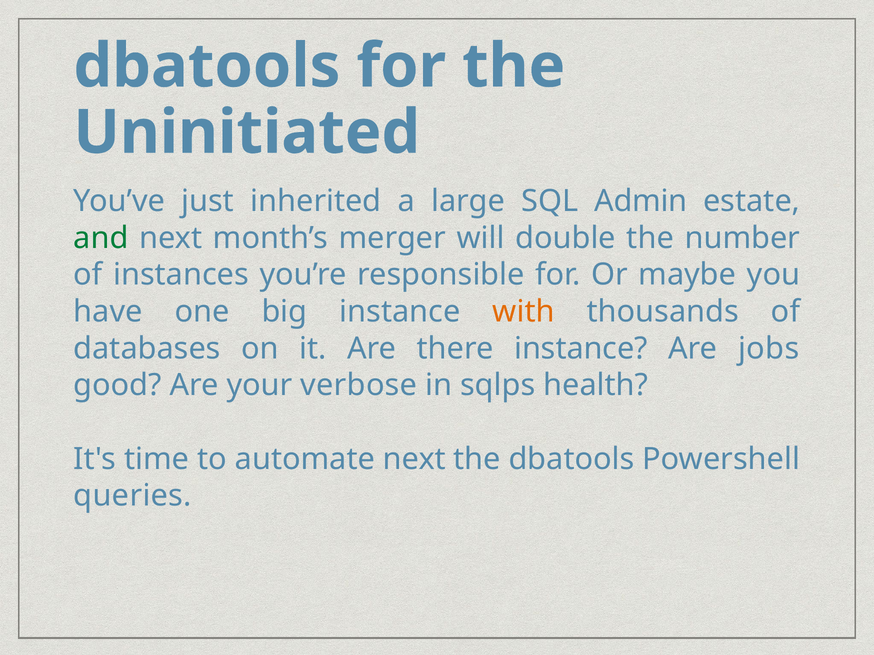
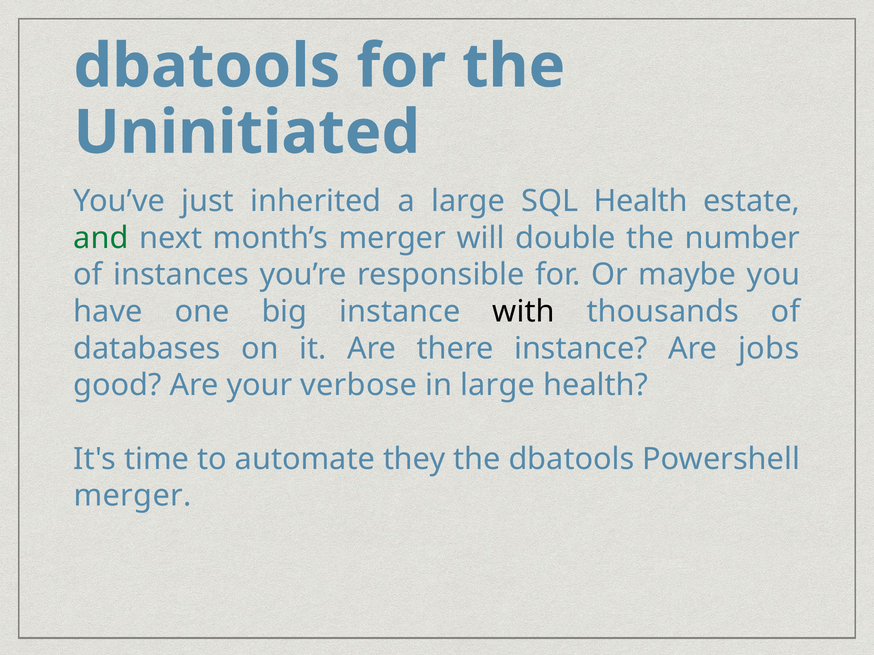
SQL Admin: Admin -> Health
with colour: orange -> black
in sqlps: sqlps -> large
automate next: next -> they
queries at (133, 496): queries -> merger
